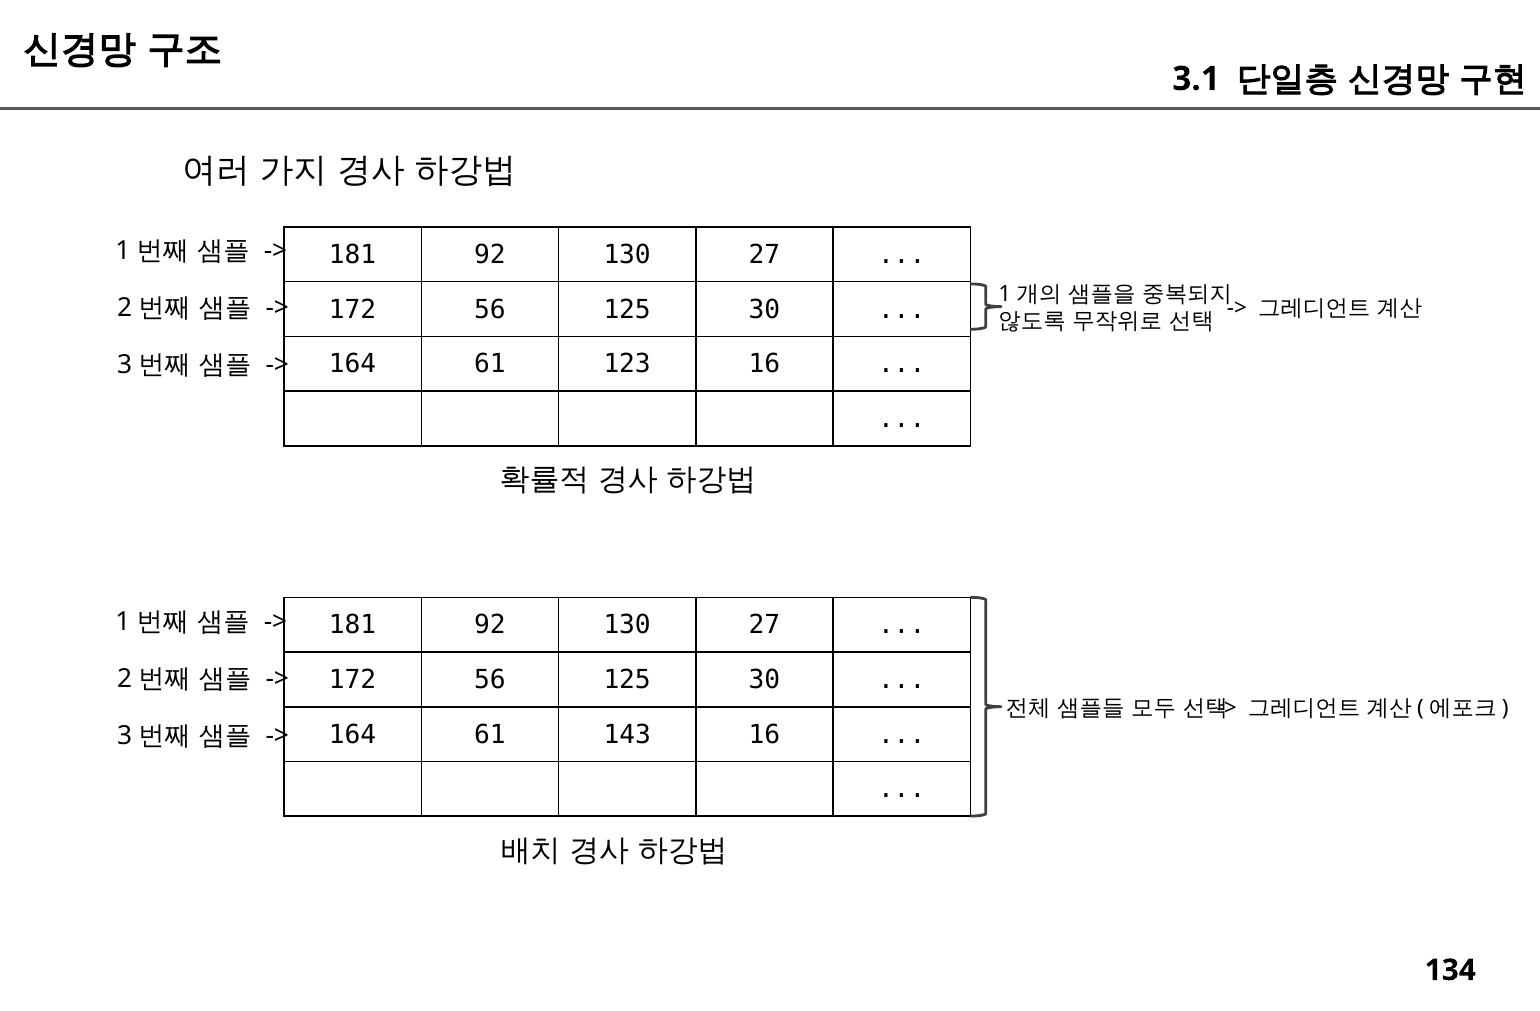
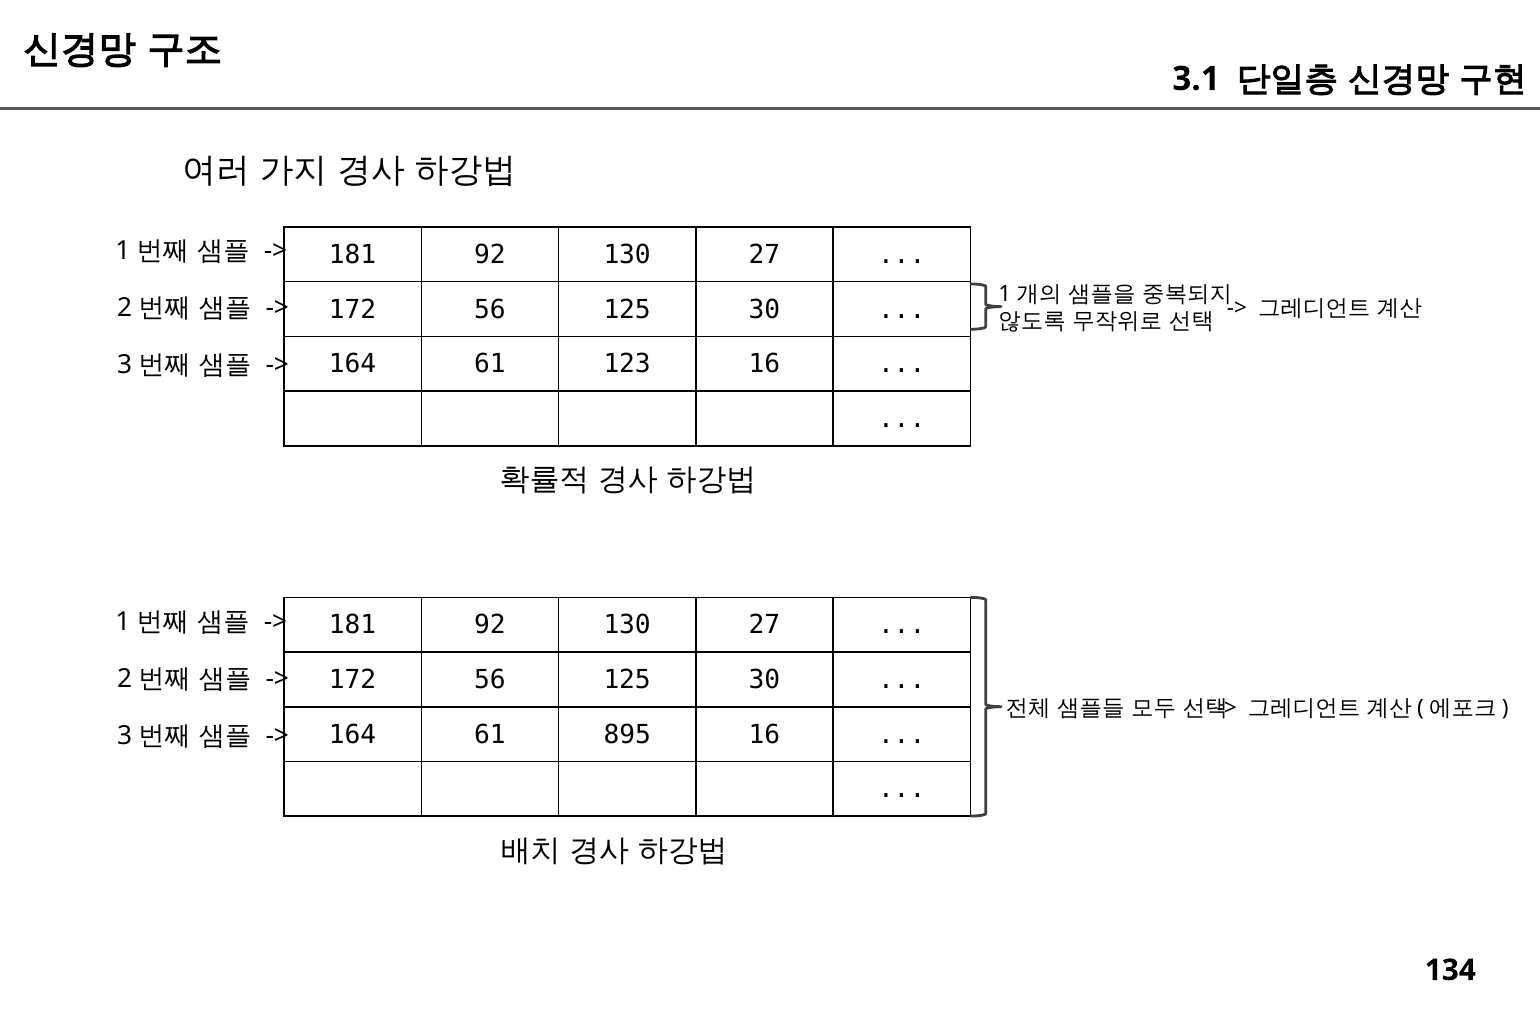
143: 143 -> 895
